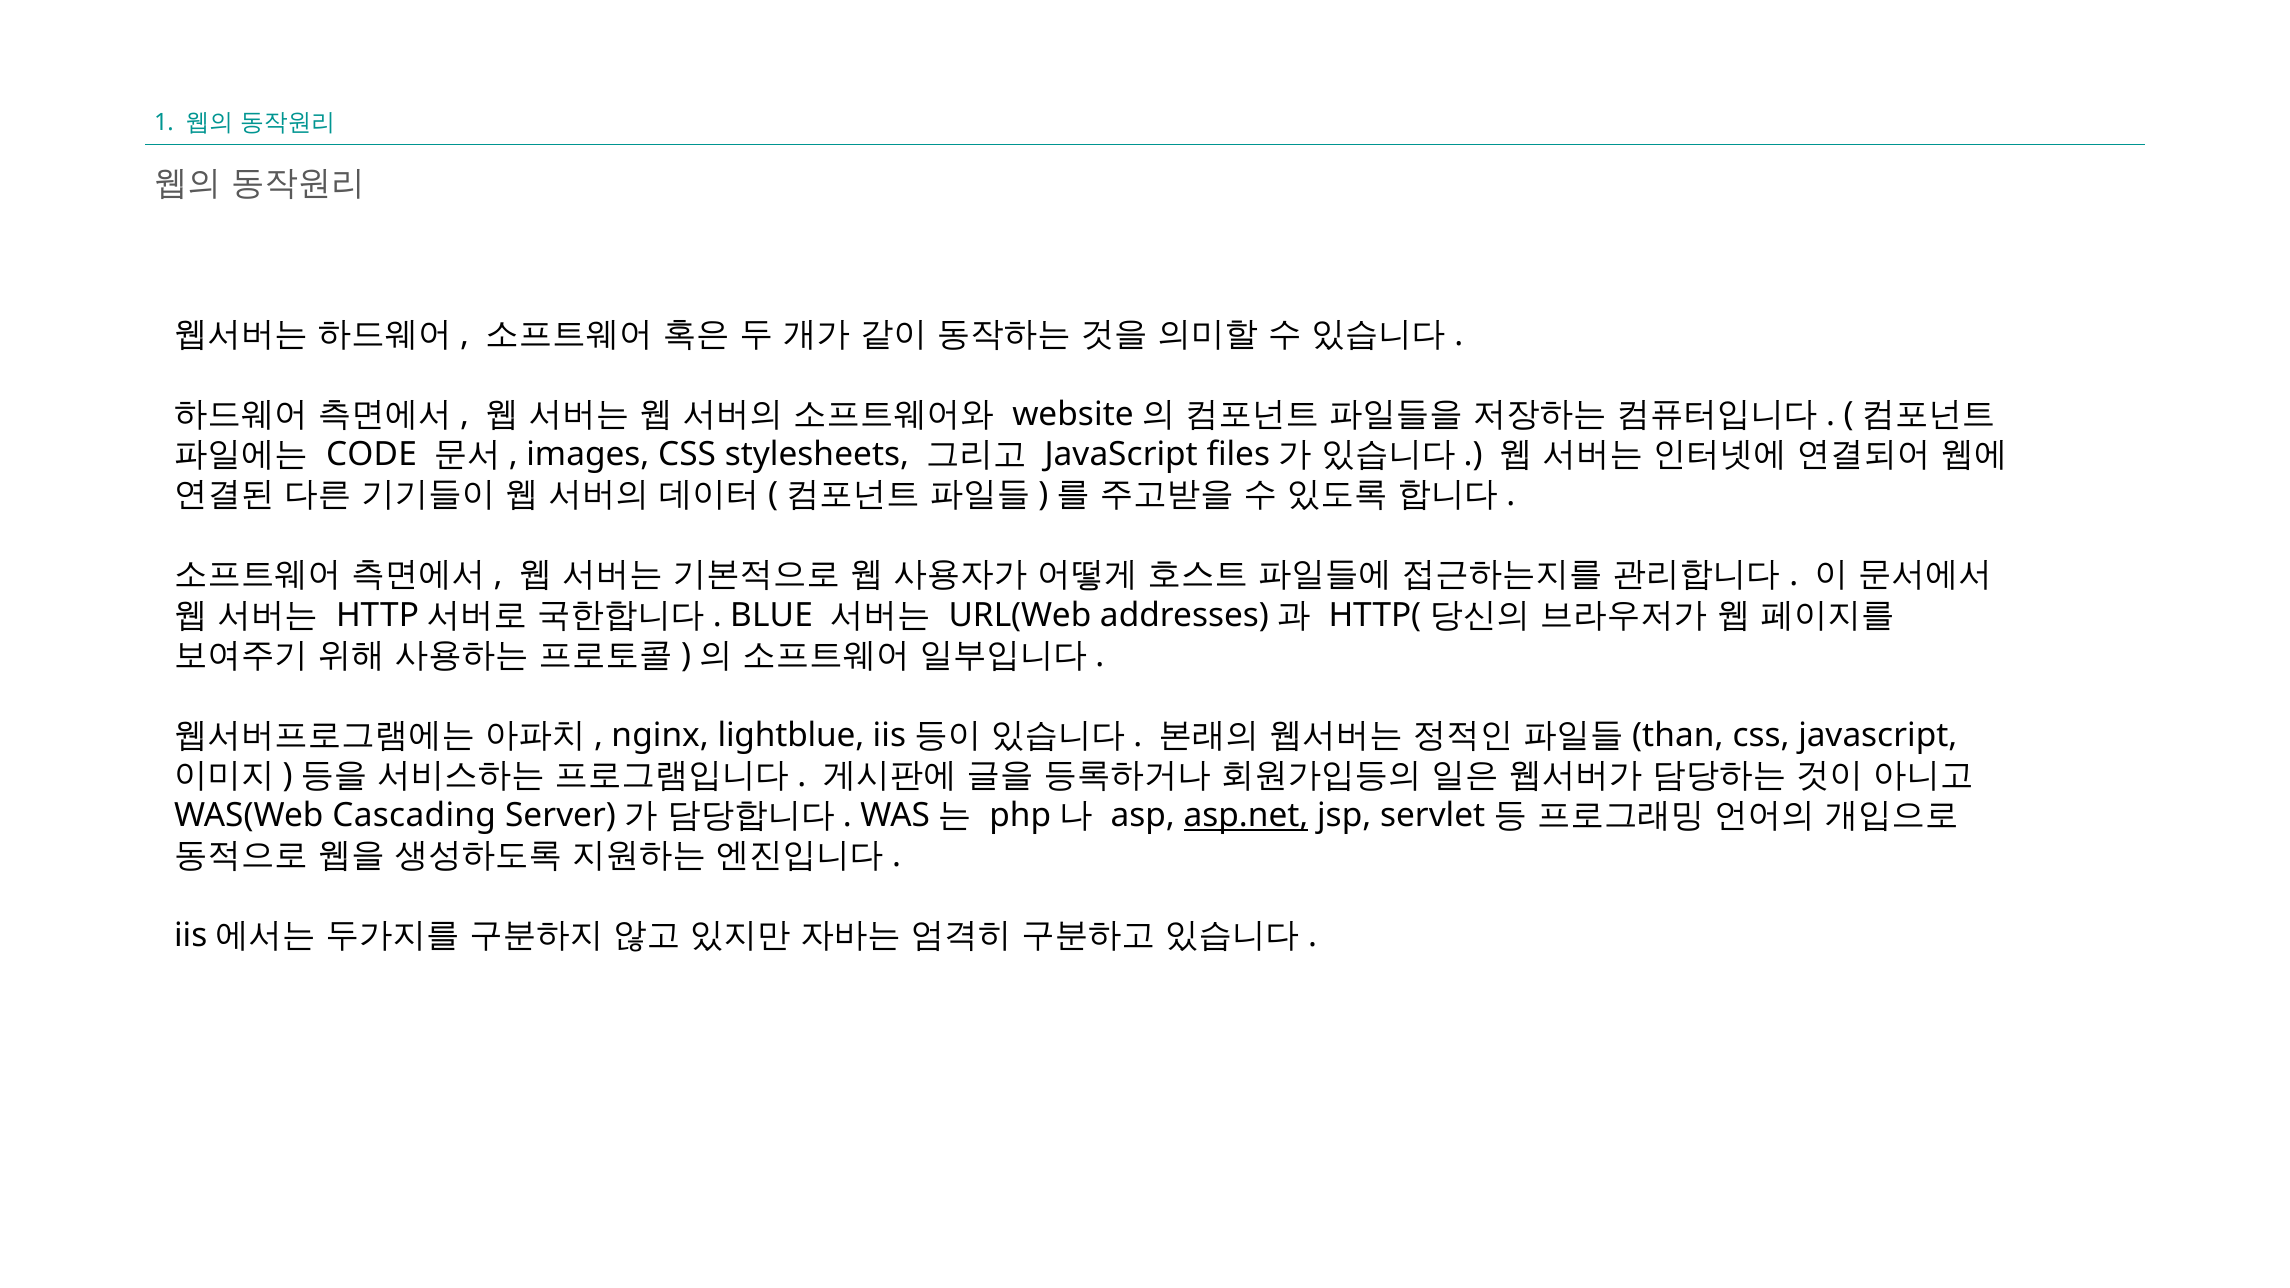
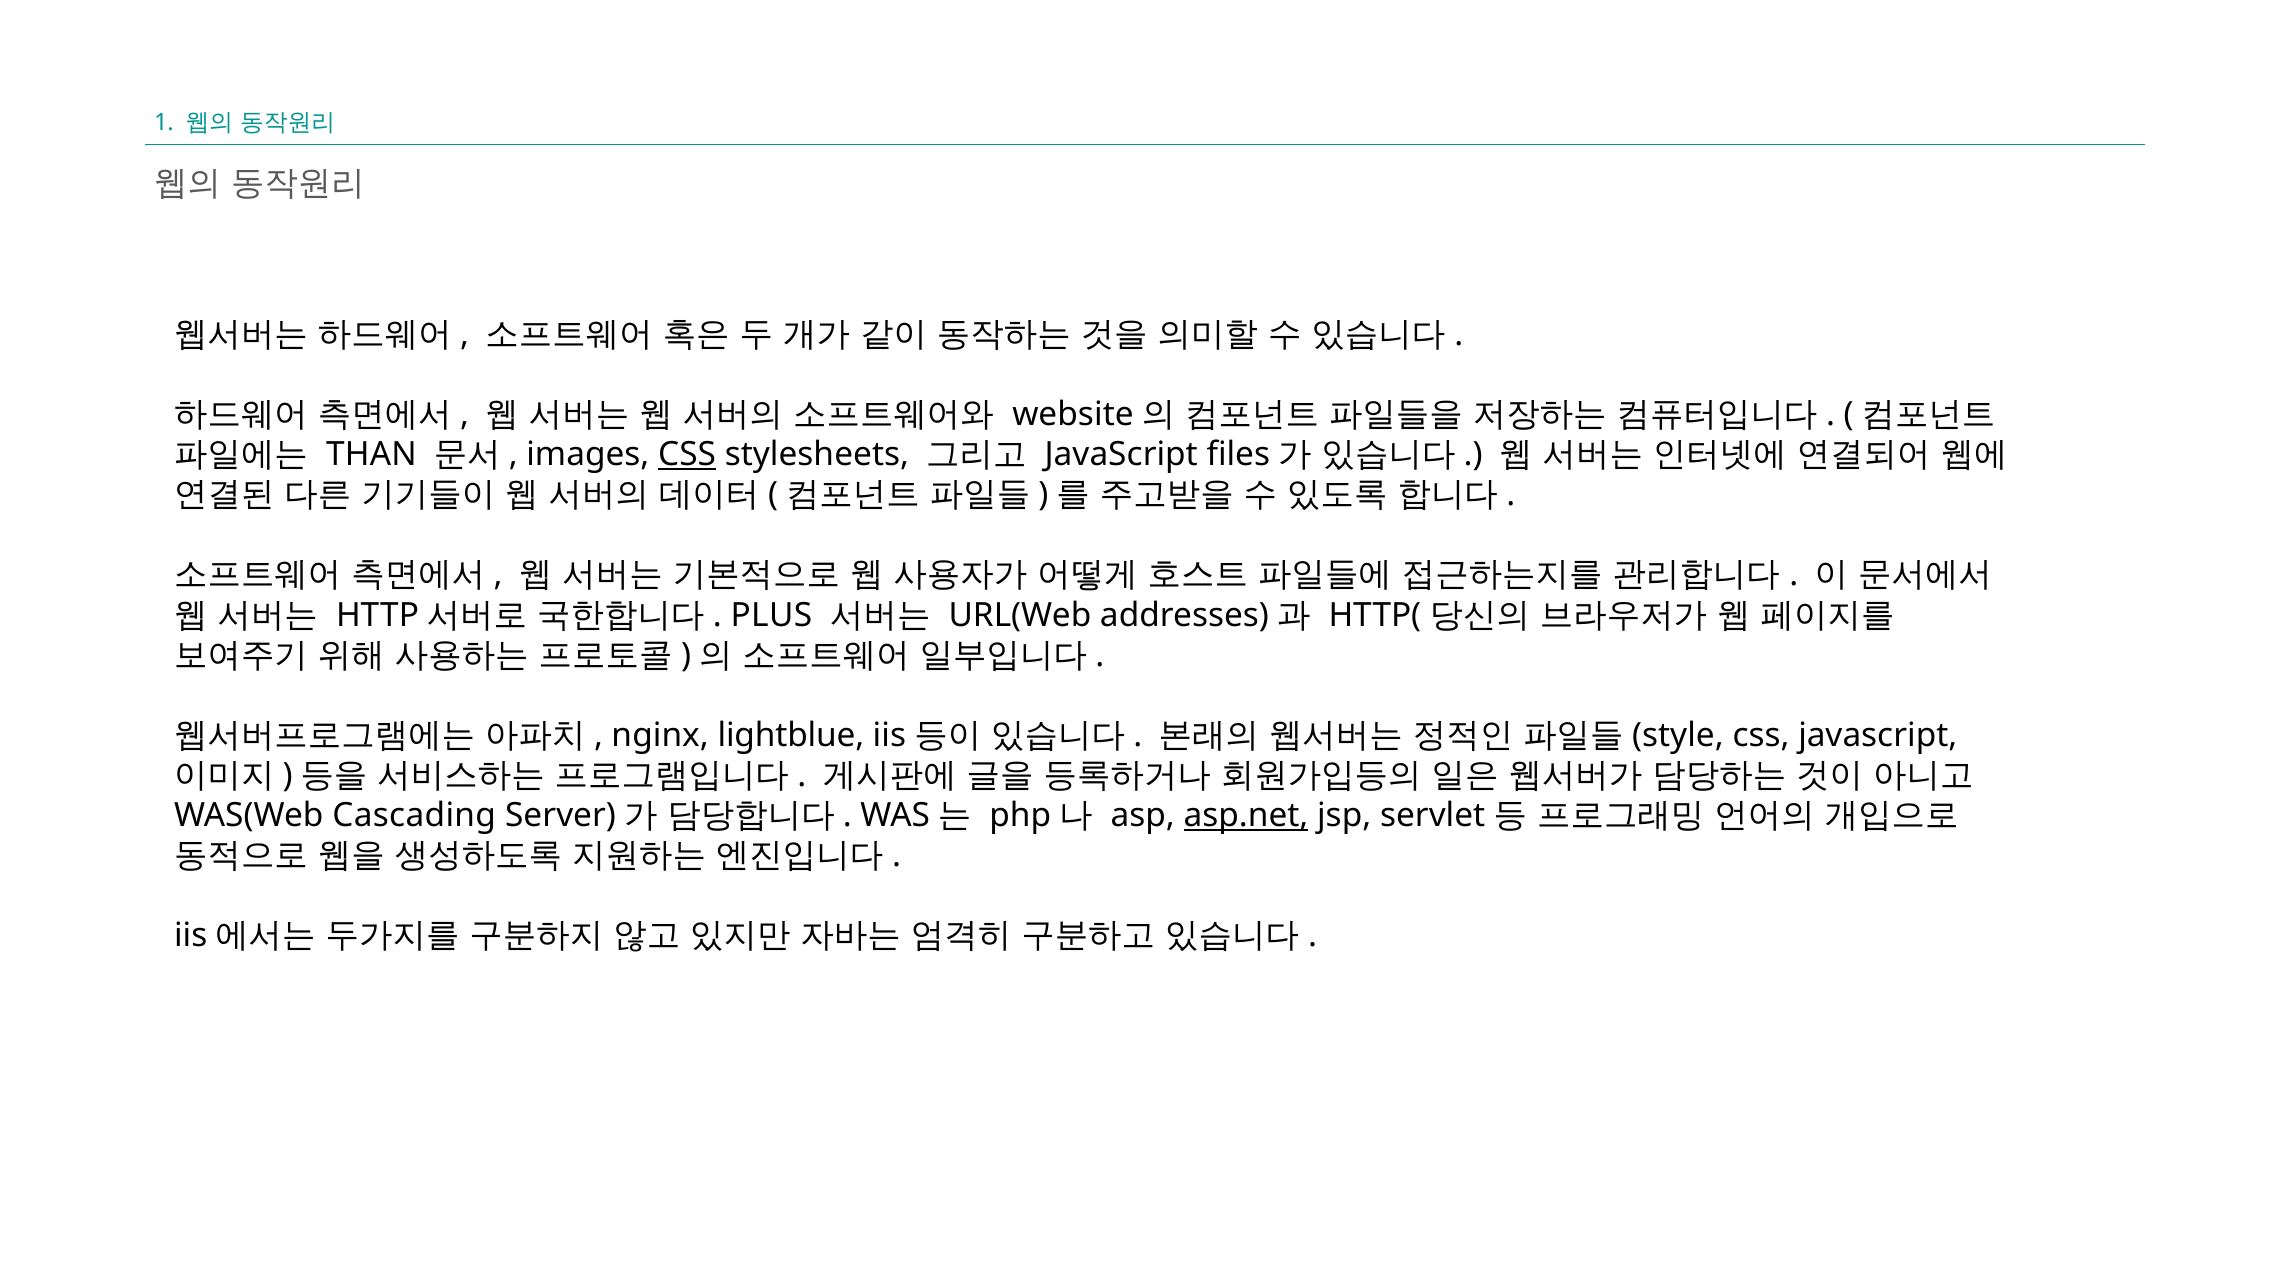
CODE: CODE -> THAN
CSS at (687, 455) underline: none -> present
BLUE: BLUE -> PLUS
than: than -> style
